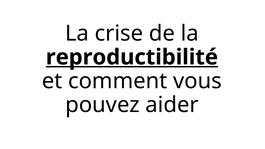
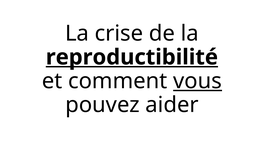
vous underline: none -> present
